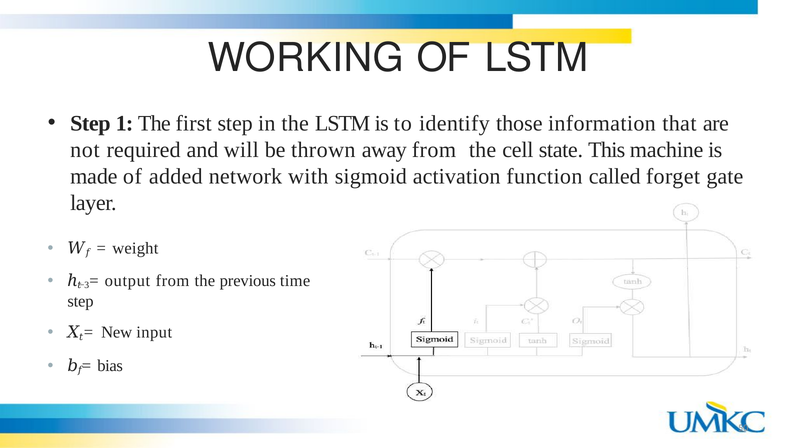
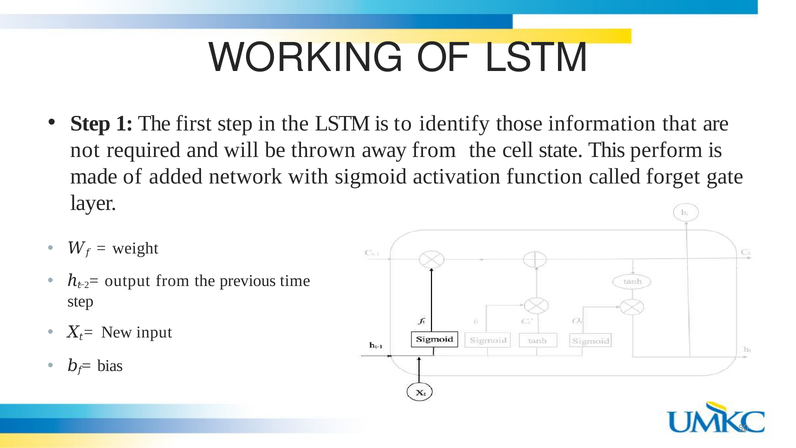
machine: machine -> perform
3: 3 -> 2
